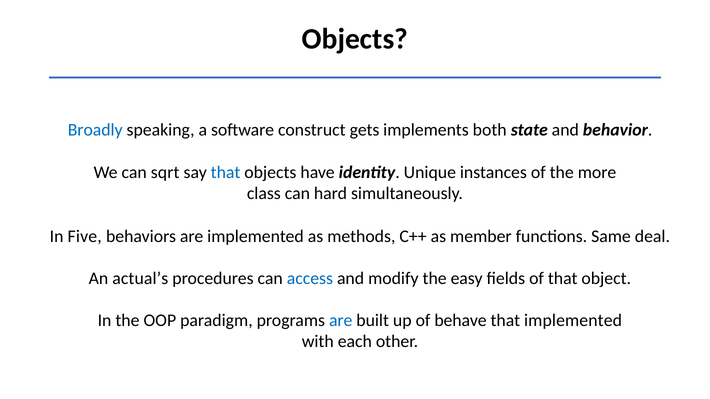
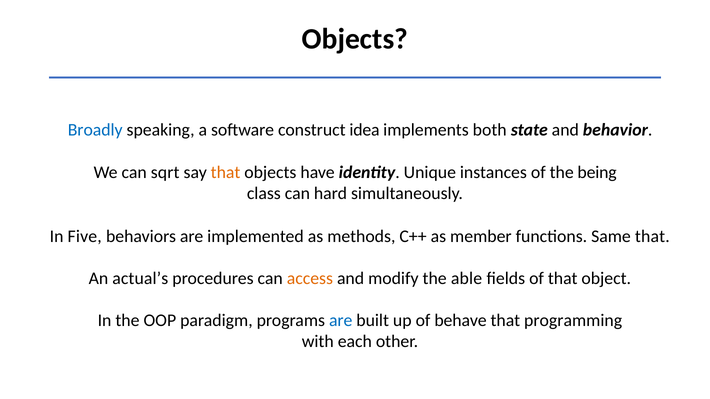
gets: gets -> idea
that at (226, 172) colour: blue -> orange
more: more -> being
Same deal: deal -> that
access colour: blue -> orange
easy: easy -> able
that implemented: implemented -> programming
